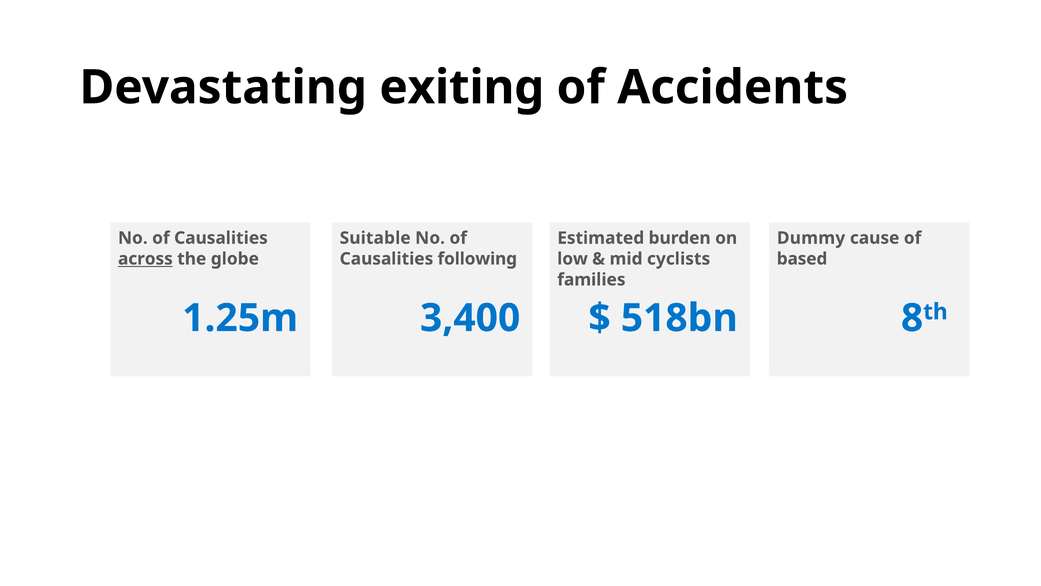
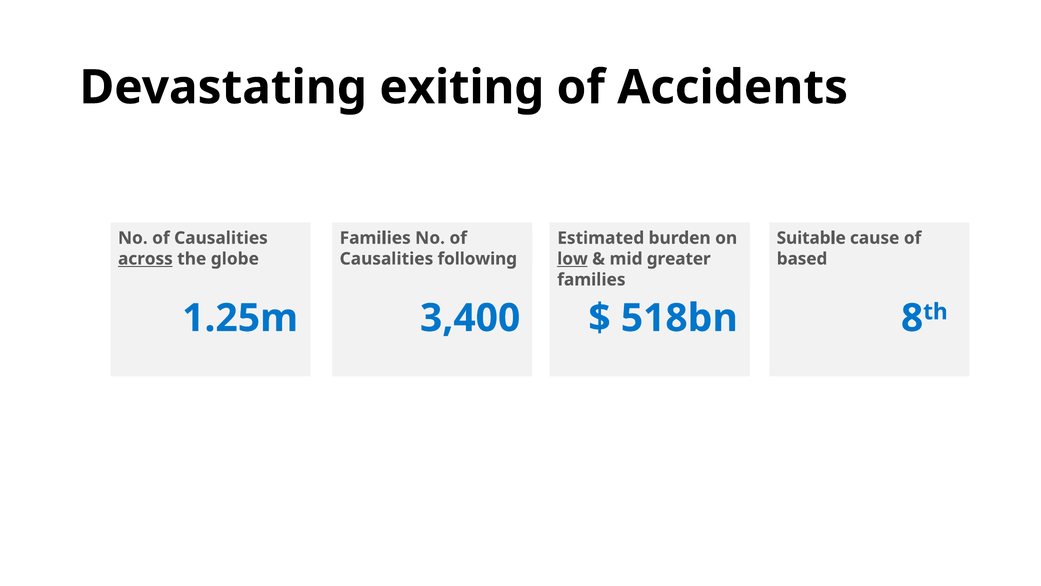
Suitable at (375, 238): Suitable -> Families
Dummy: Dummy -> Suitable
low underline: none -> present
cyclists: cyclists -> greater
